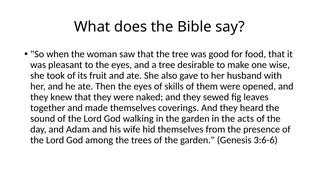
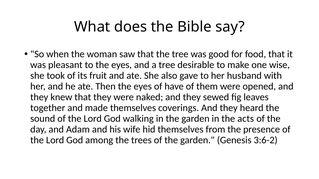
skills: skills -> have
3:6-6: 3:6-6 -> 3:6-2
